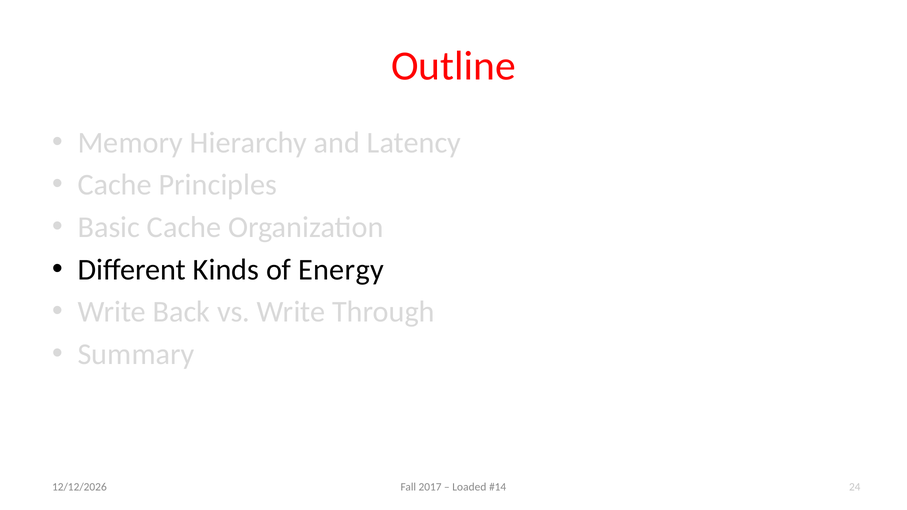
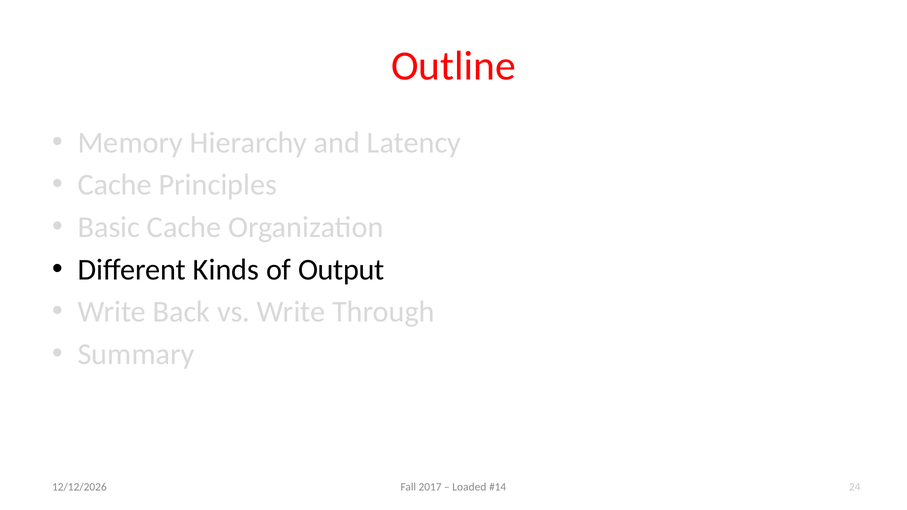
Energy: Energy -> Output
